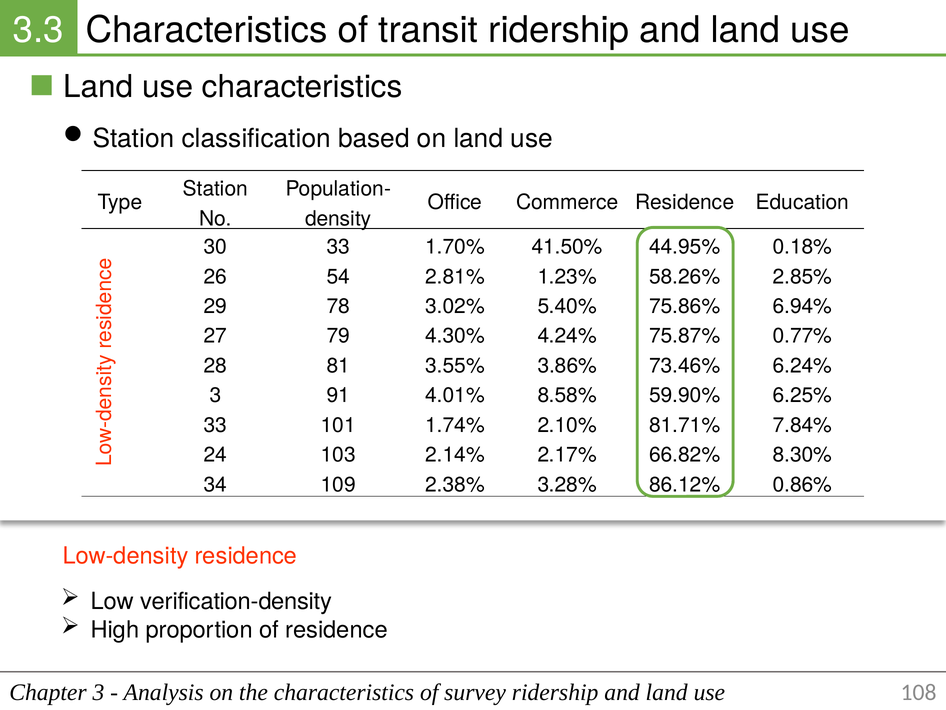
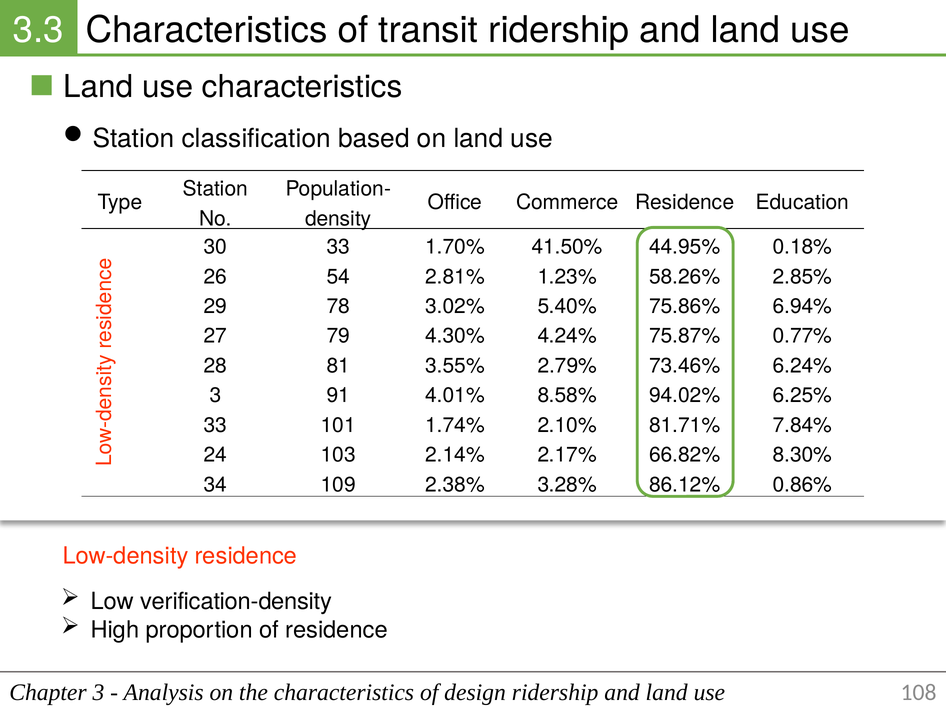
3.86%: 3.86% -> 2.79%
59.90%: 59.90% -> 94.02%
survey: survey -> design
